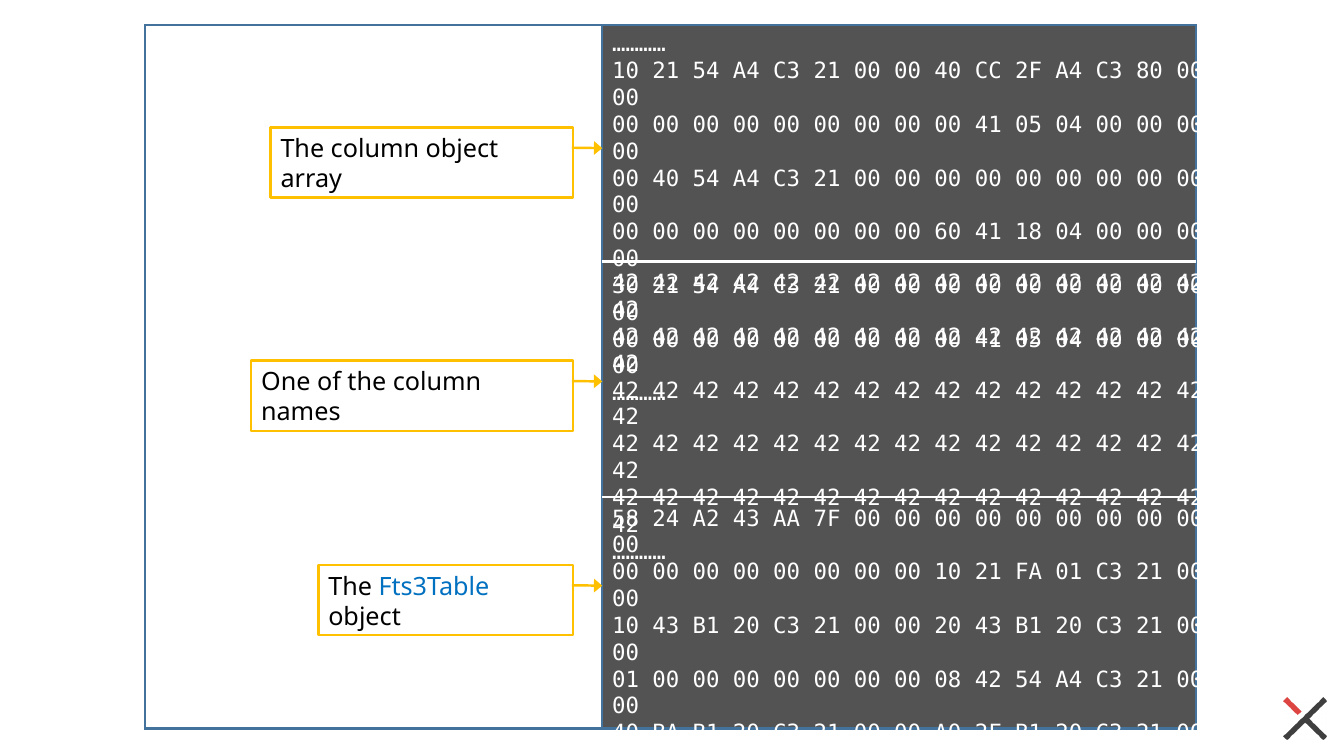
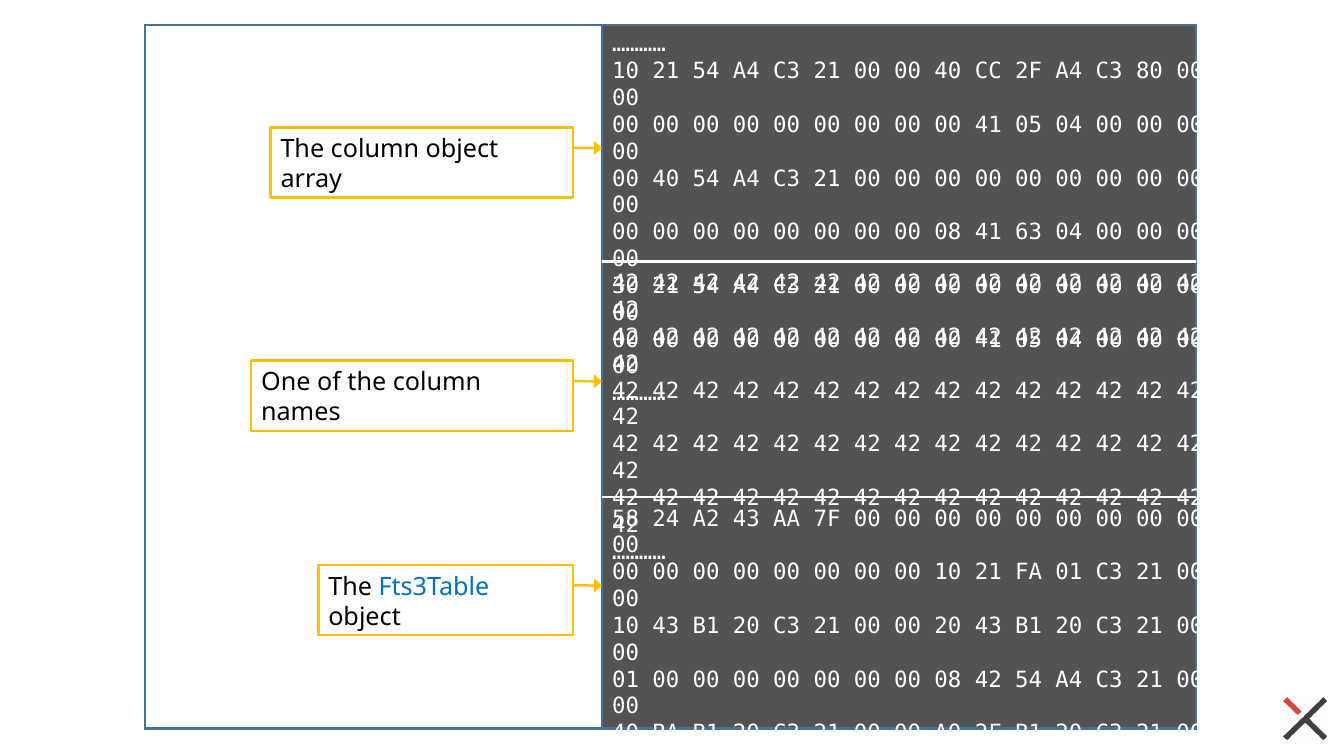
60 at (948, 233): 60 -> 08
18: 18 -> 63
